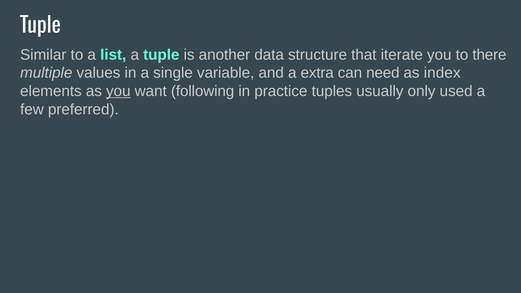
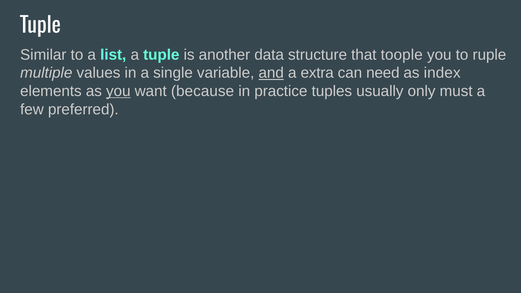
iterate: iterate -> toople
there: there -> ruple
and underline: none -> present
following: following -> because
used: used -> must
